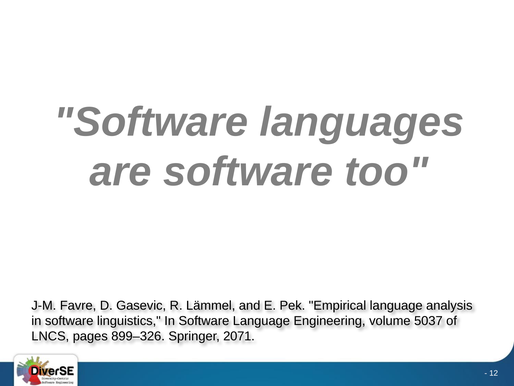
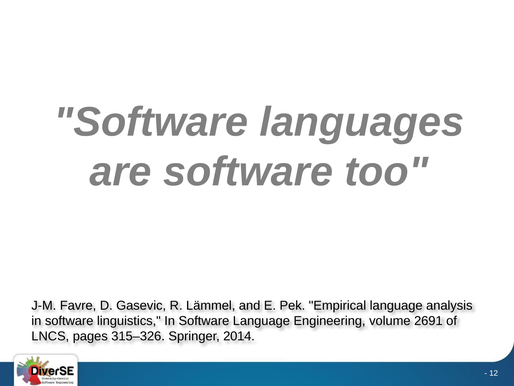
5037: 5037 -> 2691
899–326: 899–326 -> 315–326
2071: 2071 -> 2014
